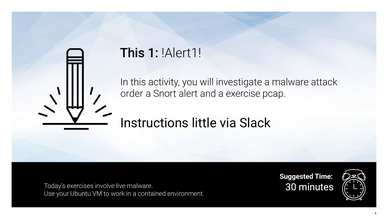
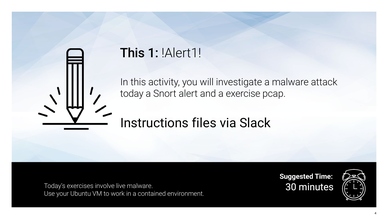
order: order -> today
little: little -> files
